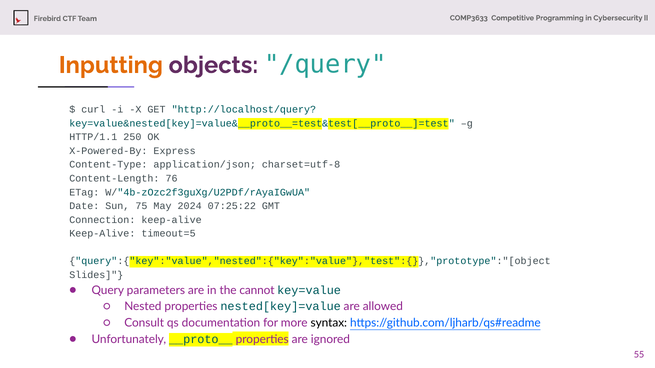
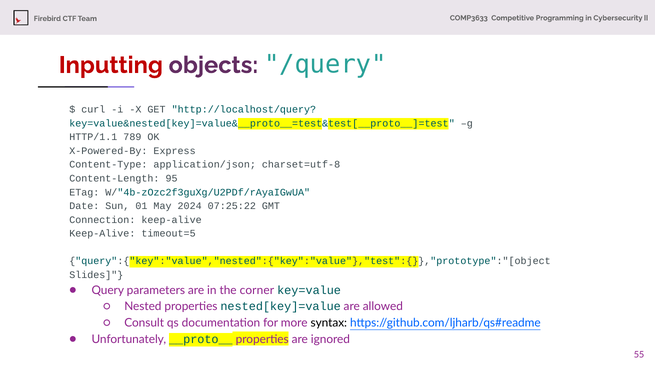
Inputting colour: orange -> red
250: 250 -> 789
76: 76 -> 95
75: 75 -> 01
cannot: cannot -> corner
